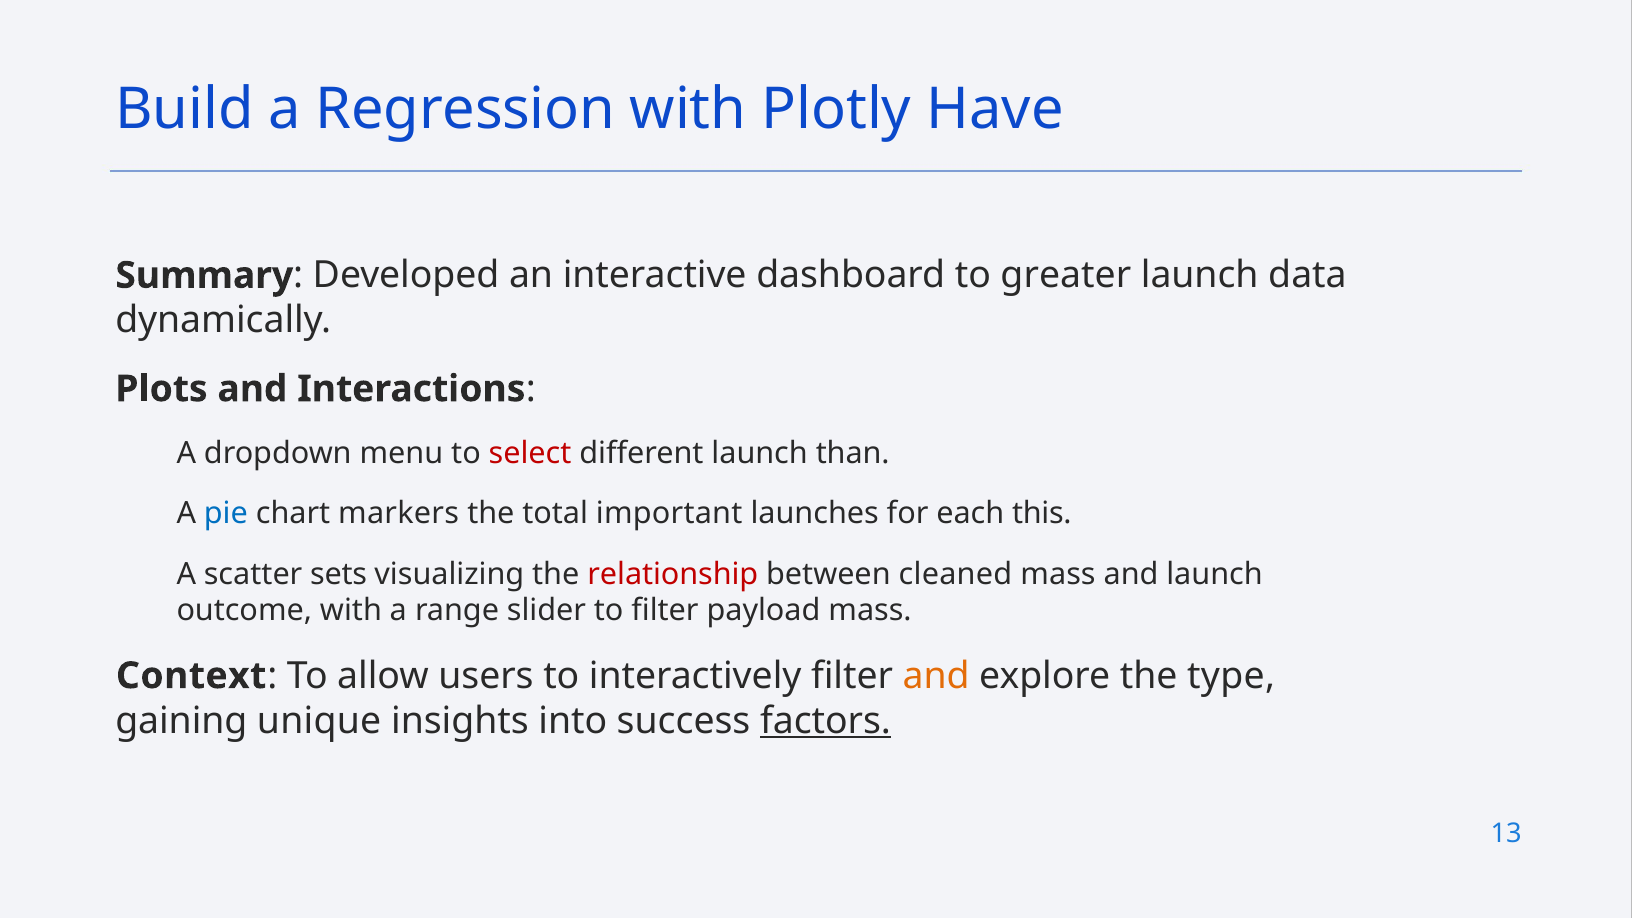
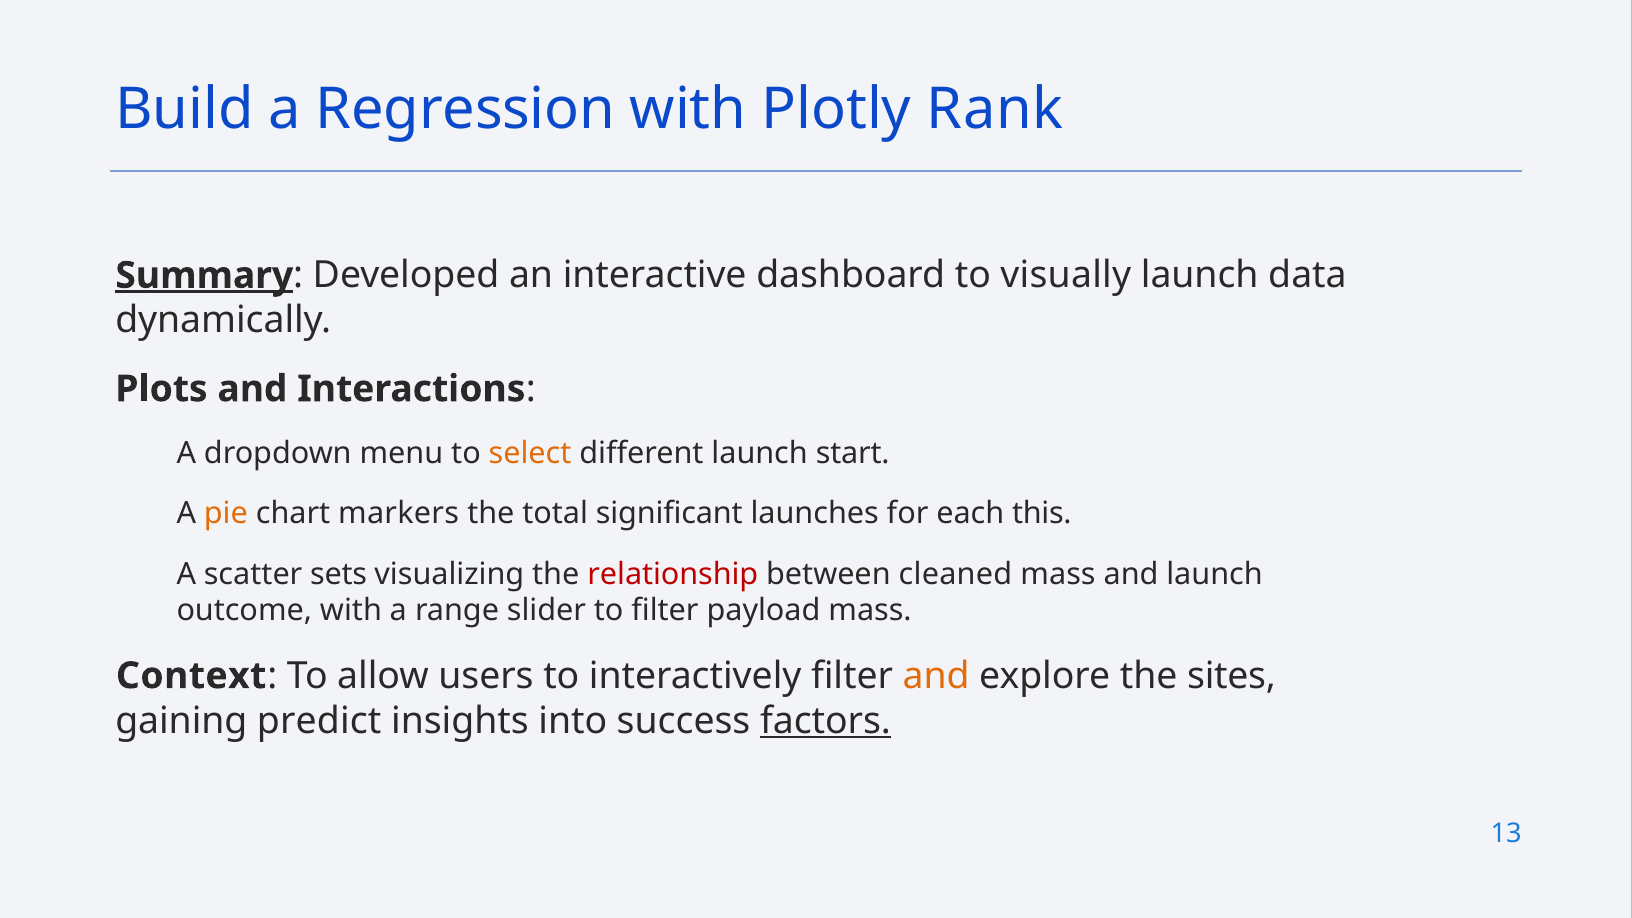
Have: Have -> Rank
Summary underline: none -> present
greater: greater -> visually
select colour: red -> orange
than: than -> start
pie colour: blue -> orange
important: important -> significant
type: type -> sites
unique: unique -> predict
